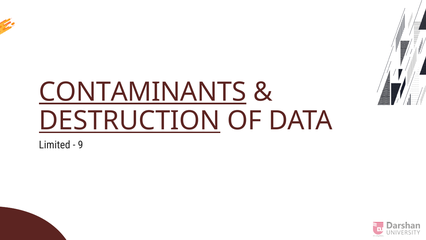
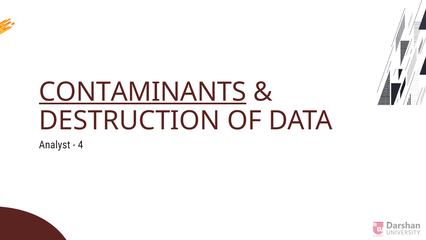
DESTRUCTION underline: present -> none
Limited: Limited -> Analyst
9: 9 -> 4
